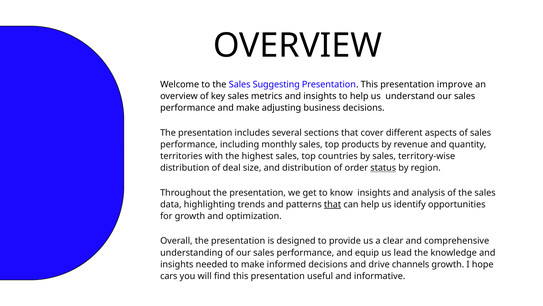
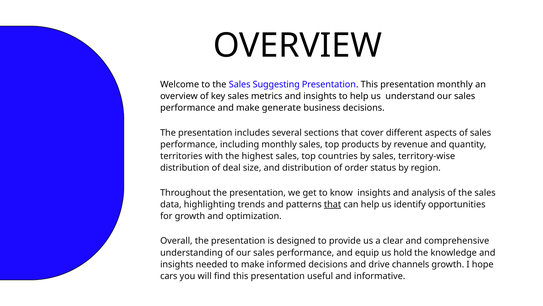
presentation improve: improve -> monthly
adjusting: adjusting -> generate
status underline: present -> none
lead: lead -> hold
